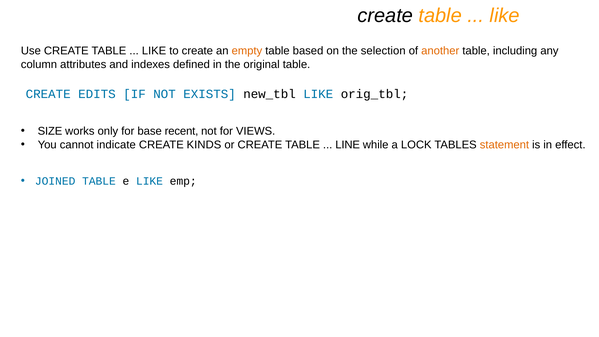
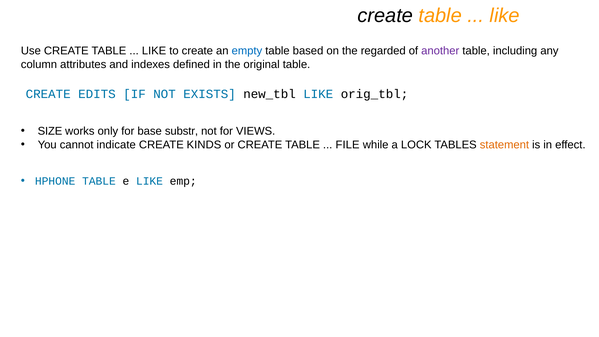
empty colour: orange -> blue
selection: selection -> regarded
another colour: orange -> purple
recent: recent -> substr
LINE: LINE -> FILE
JOINED: JOINED -> HPHONE
